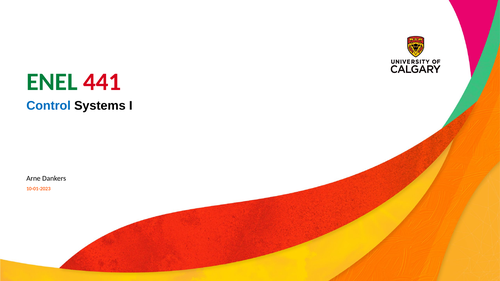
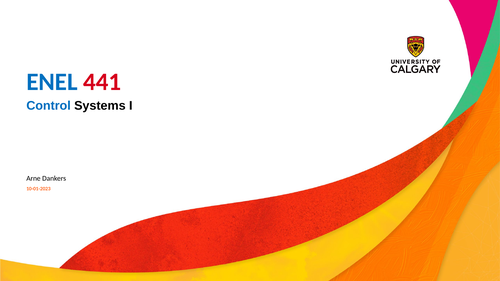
ENEL colour: green -> blue
